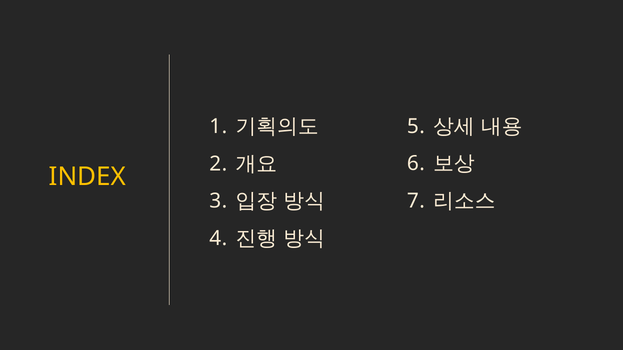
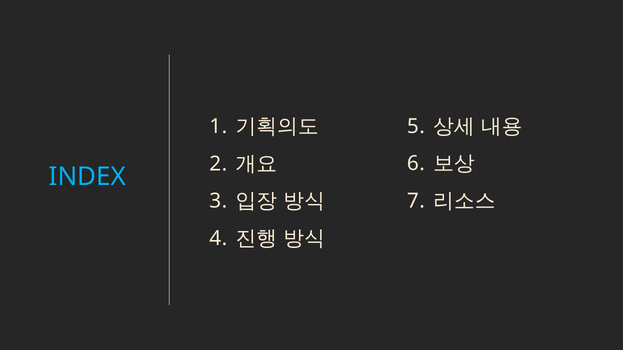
INDEX colour: yellow -> light blue
